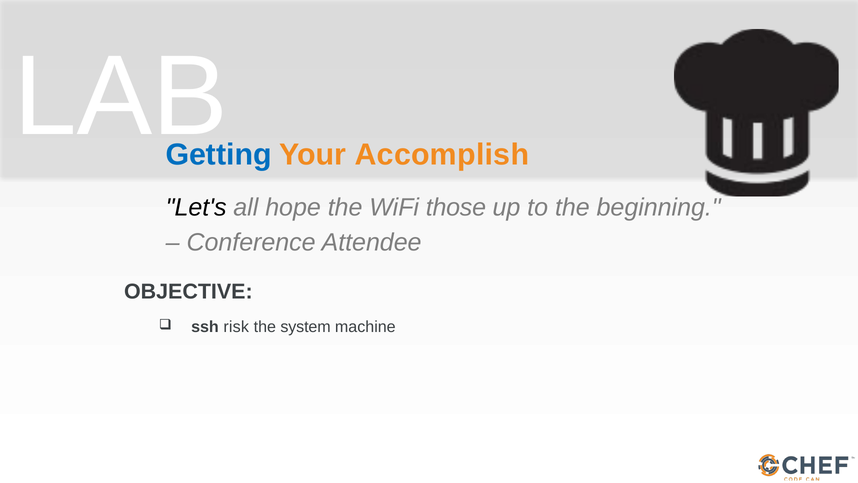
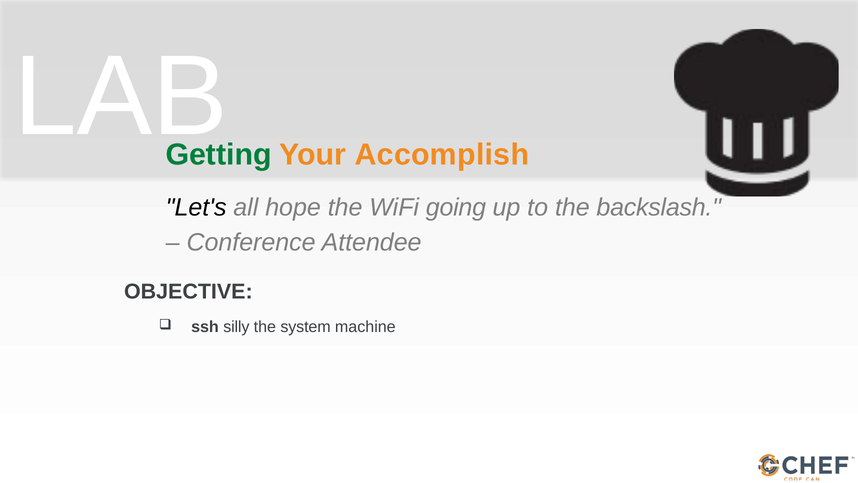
Getting colour: blue -> green
those: those -> going
beginning: beginning -> backslash
risk: risk -> silly
